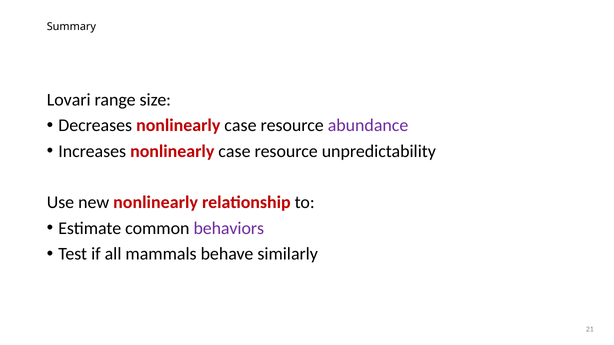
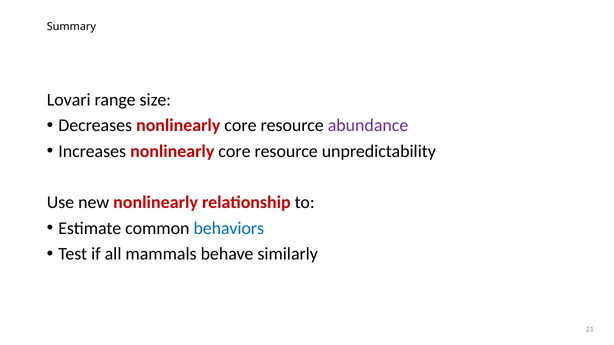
Decreases nonlinearly case: case -> core
Increases nonlinearly case: case -> core
behaviors colour: purple -> blue
